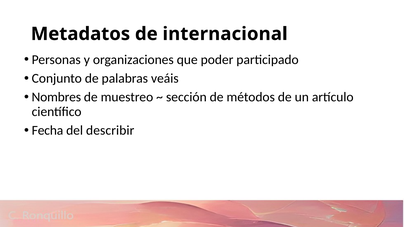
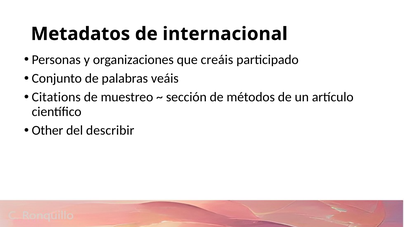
poder: poder -> creáis
Nombres: Nombres -> Citations
Fecha: Fecha -> Other
